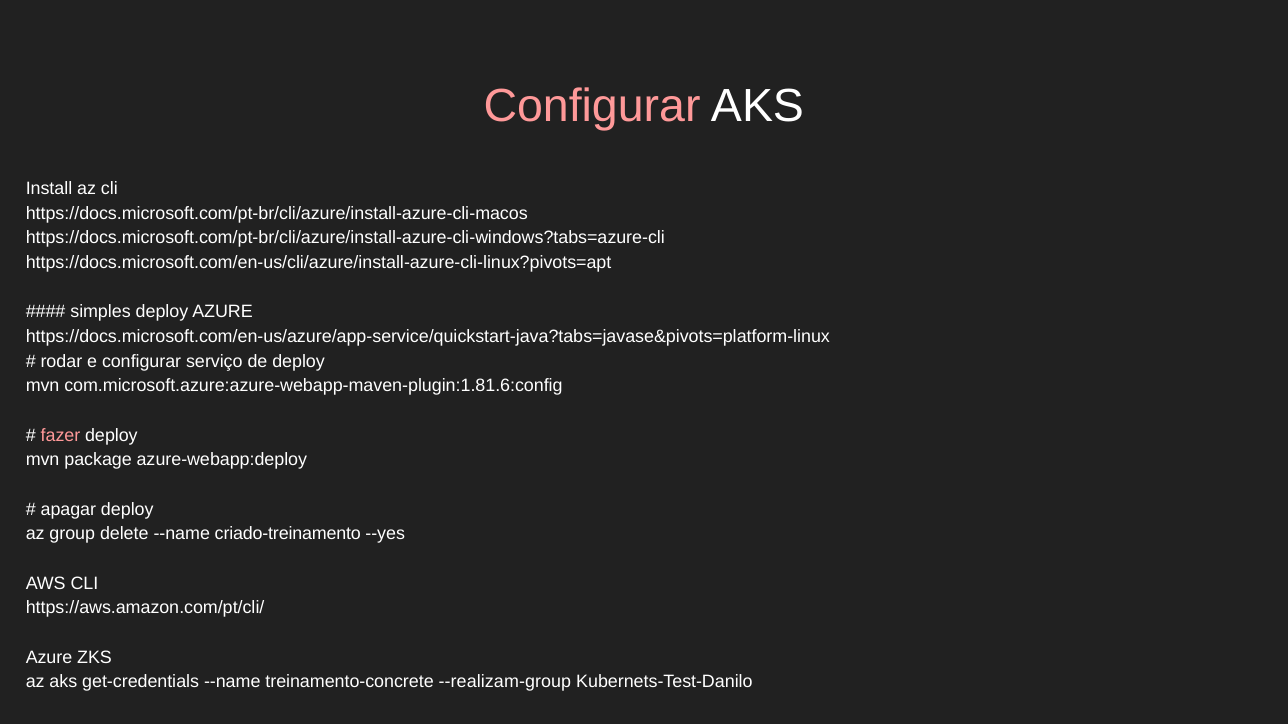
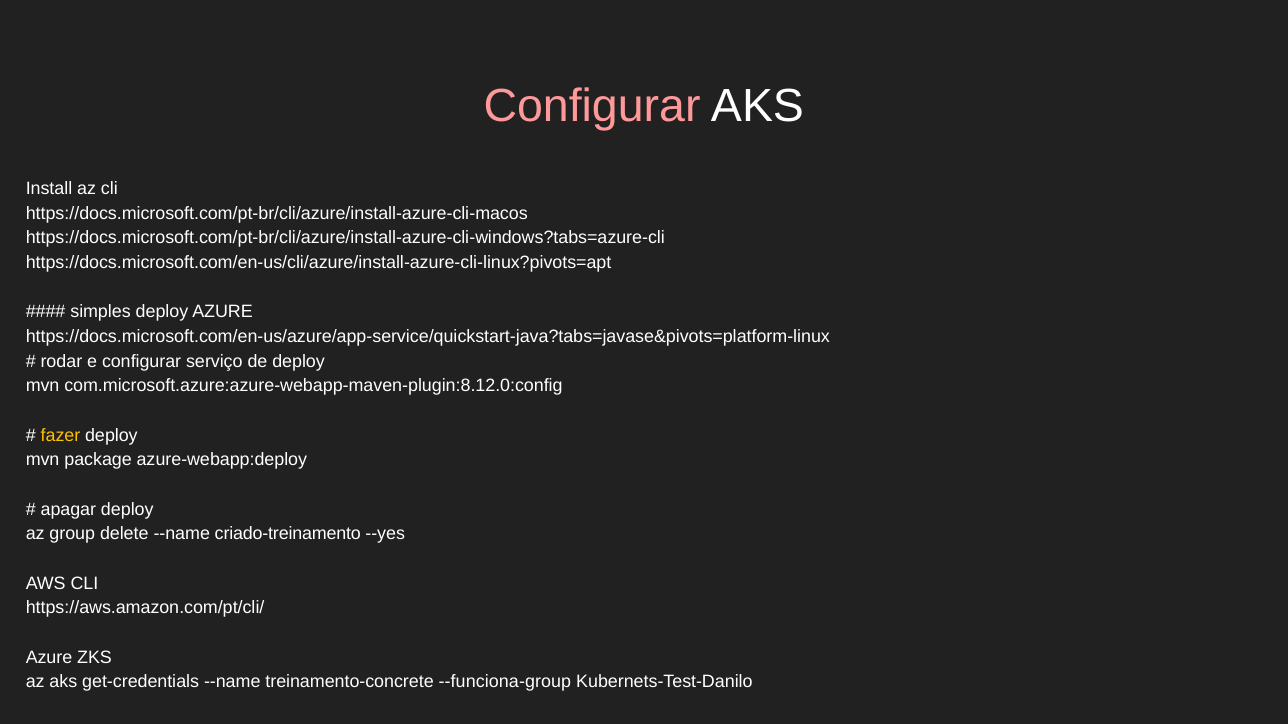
com.microsoft.azure:azure-webapp-maven-plugin:1.81.6:config: com.microsoft.azure:azure-webapp-maven-plugin:1.81.6:config -> com.microsoft.azure:azure-webapp-maven-plugin:8.12.0:config
fazer colour: pink -> yellow
--realizam-group: --realizam-group -> --funciona-group
